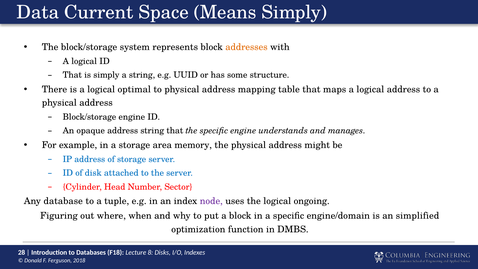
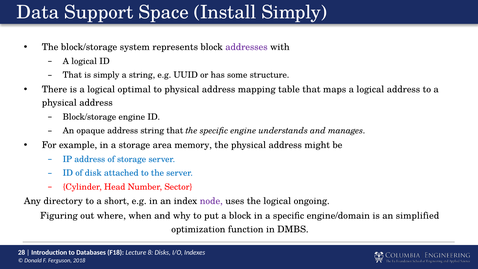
Current: Current -> Support
Means: Means -> Install
addresses colour: orange -> purple
database: database -> directory
tuple: tuple -> short
